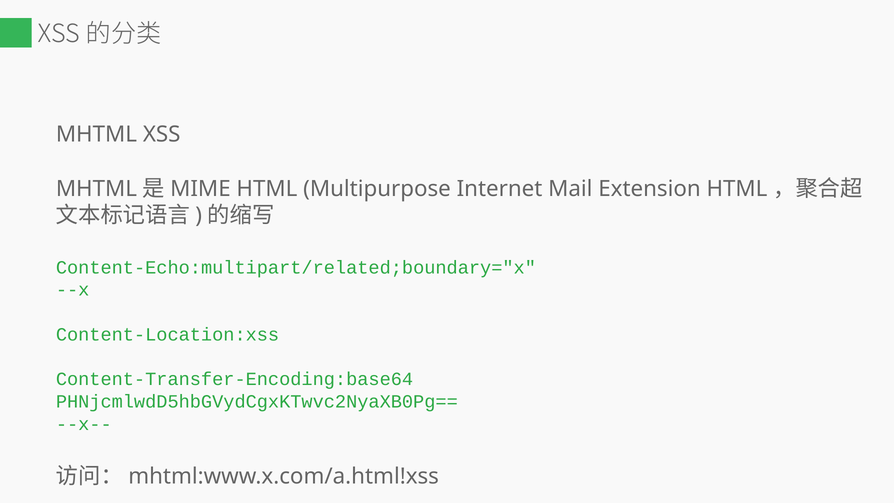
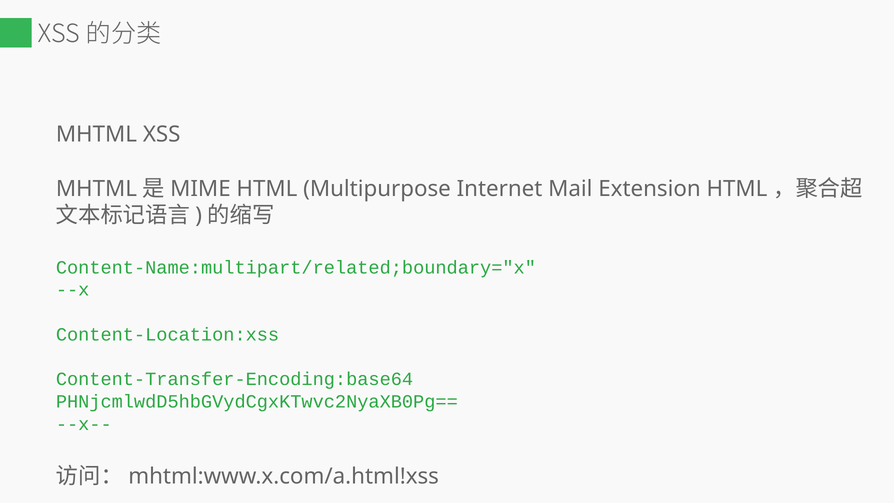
Content-Echo:multipart/related;boundary="x: Content-Echo:multipart/related;boundary="x -> Content-Name:multipart/related;boundary="x
